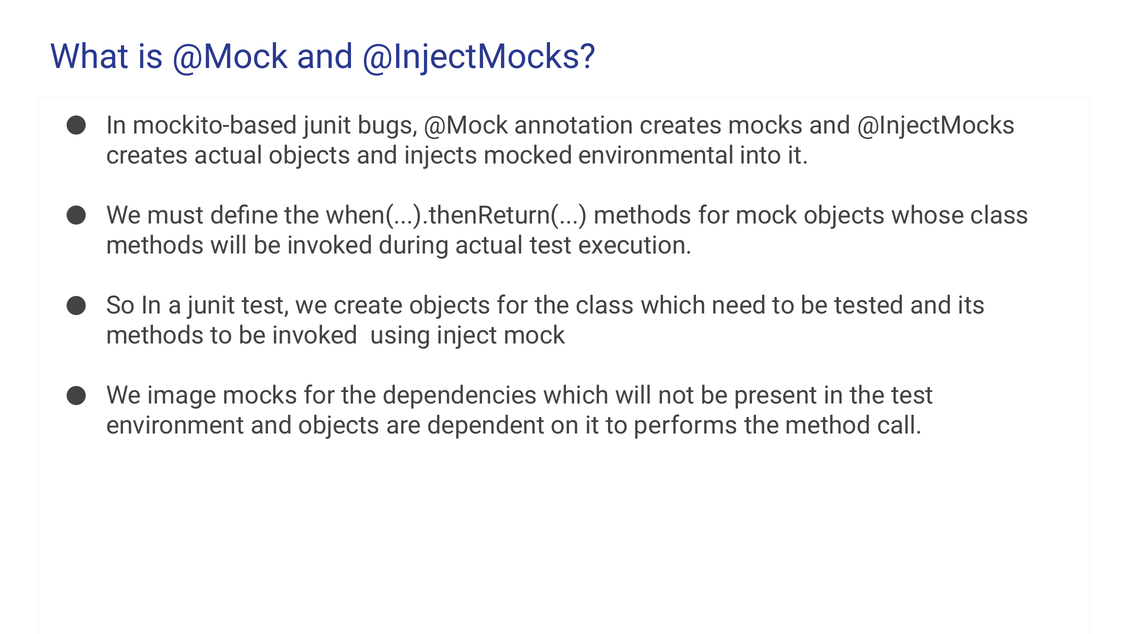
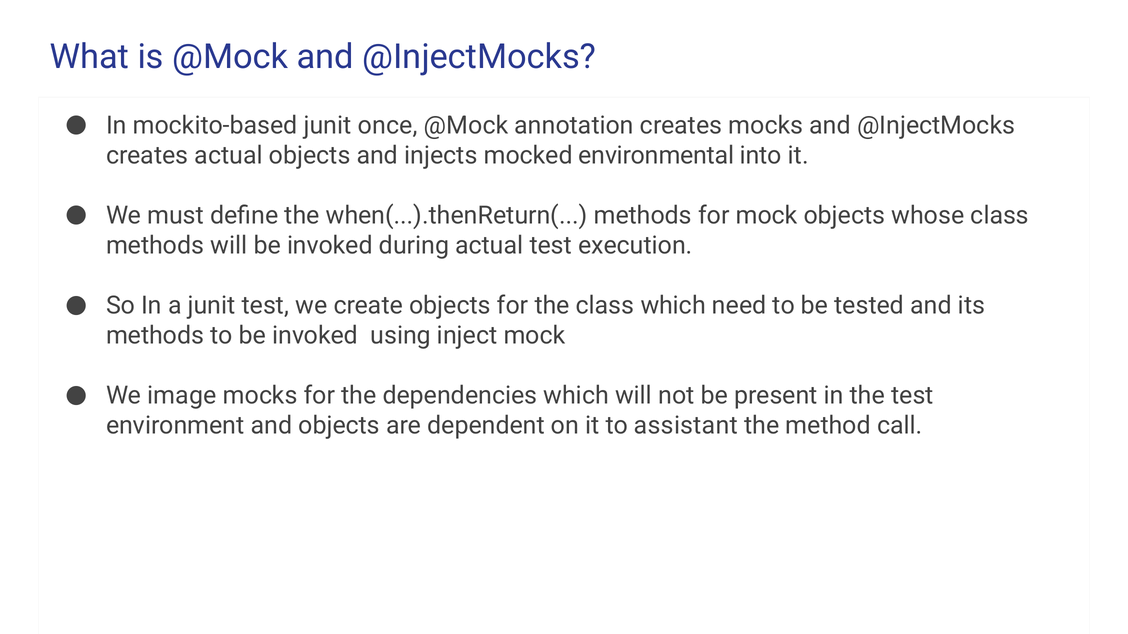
bugs: bugs -> once
performs: performs -> assistant
